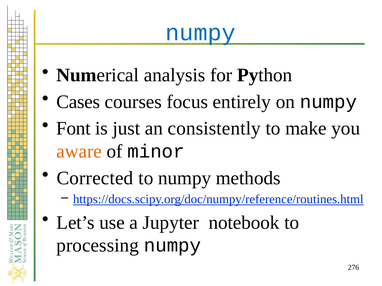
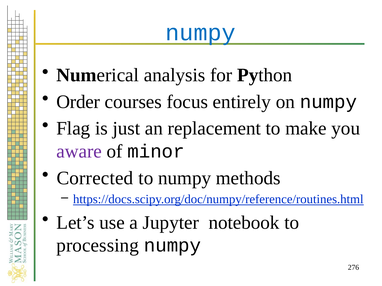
Cases: Cases -> Order
Font: Font -> Flag
consistently: consistently -> replacement
aware colour: orange -> purple
